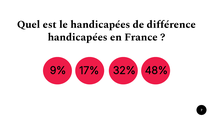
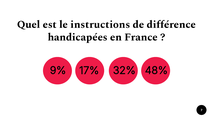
le handicapées: handicapées -> instructions
